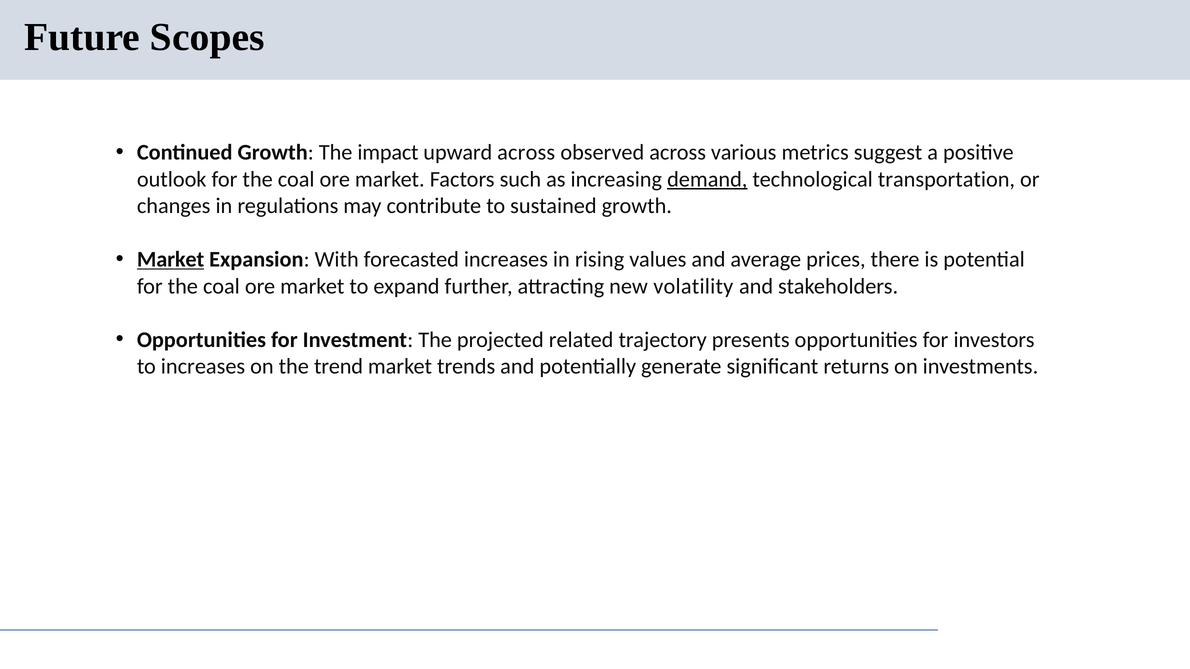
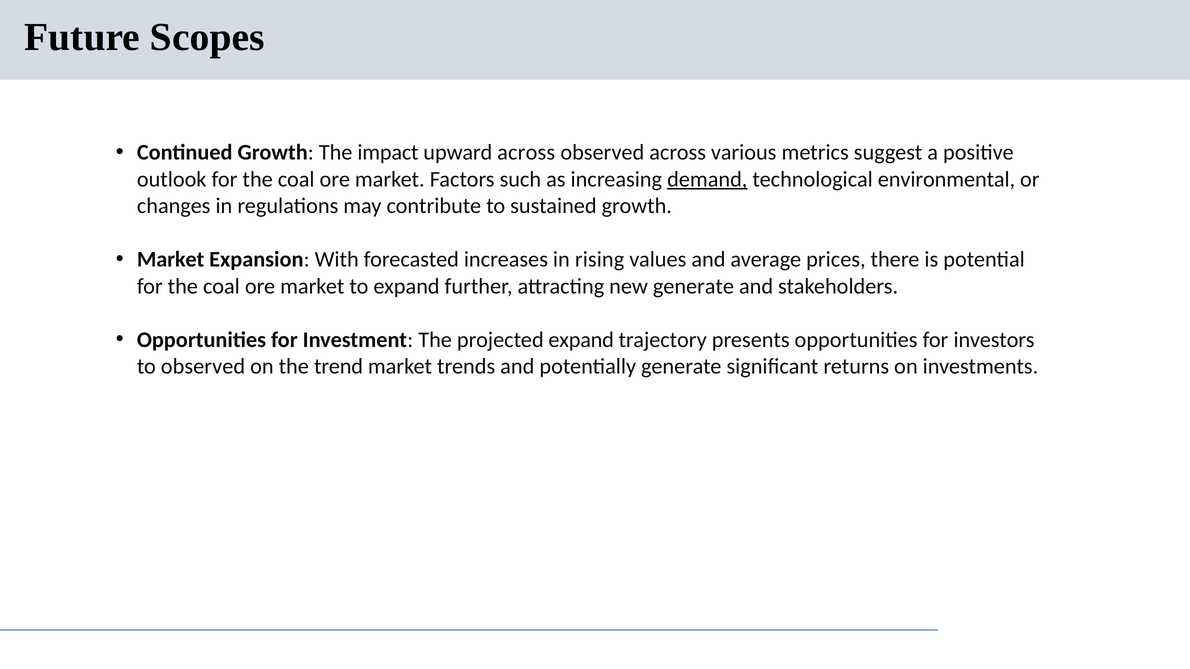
transportation: transportation -> environmental
Market at (171, 260) underline: present -> none
new volatility: volatility -> generate
projected related: related -> expand
to increases: increases -> observed
